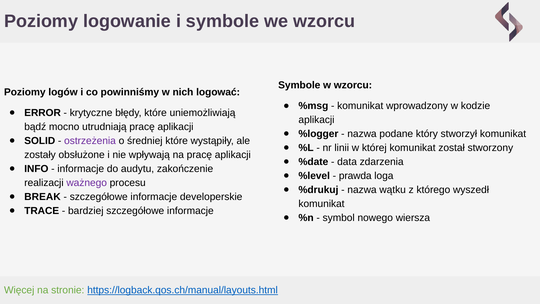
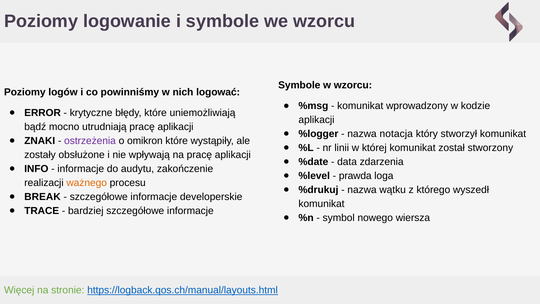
podane: podane -> notacja
SOLID: SOLID -> ZNAKI
średniej: średniej -> omikron
ważnego colour: purple -> orange
